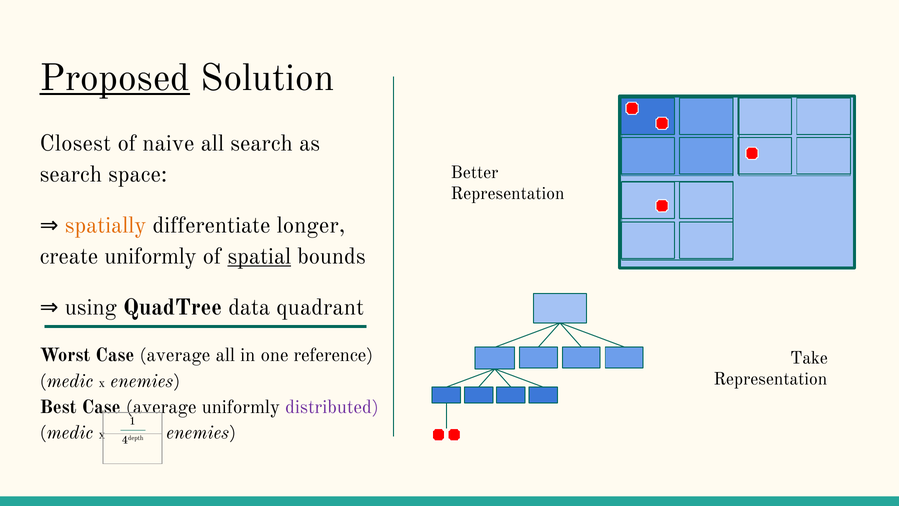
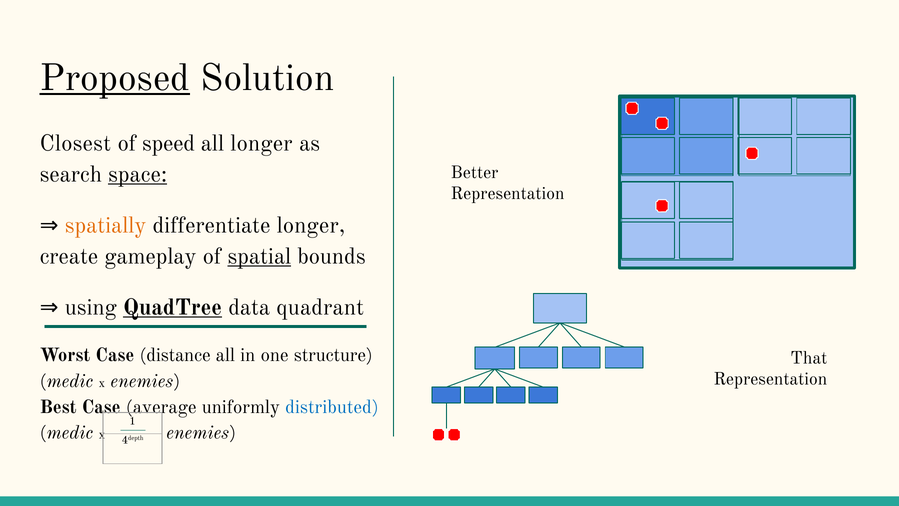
naive: naive -> speed
all search: search -> longer
space underline: none -> present
create uniformly: uniformly -> gameplay
QuadTree underline: none -> present
Worst Case average: average -> distance
reference: reference -> structure
Take: Take -> That
distributed colour: purple -> blue
